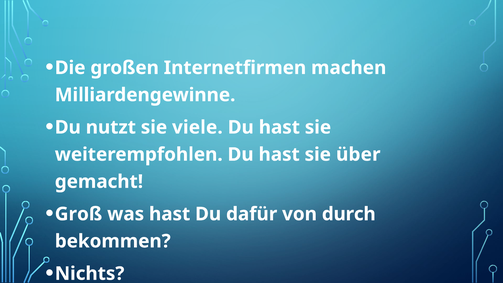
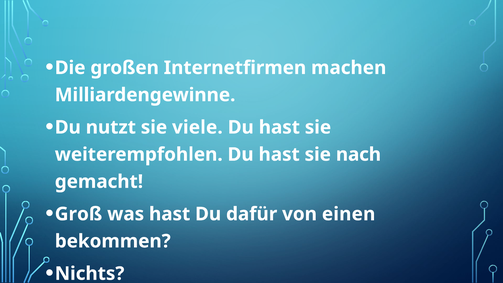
über: über -> nach
durch: durch -> einen
